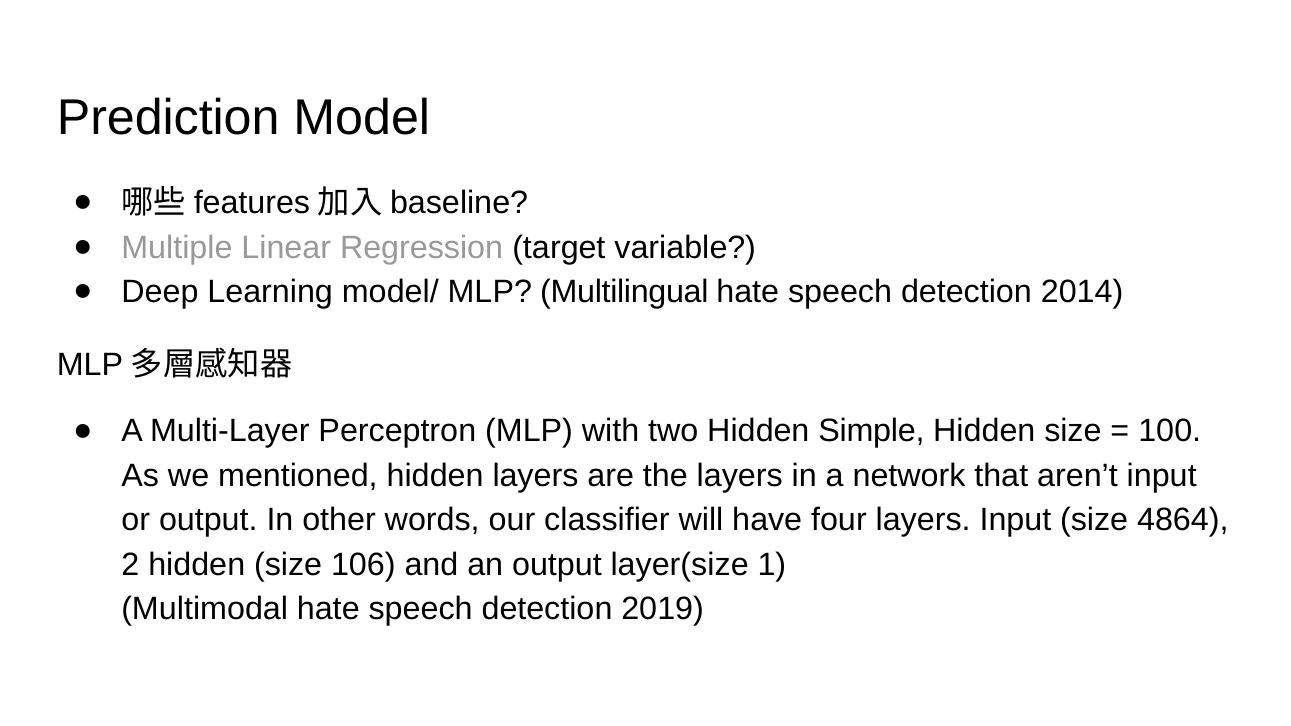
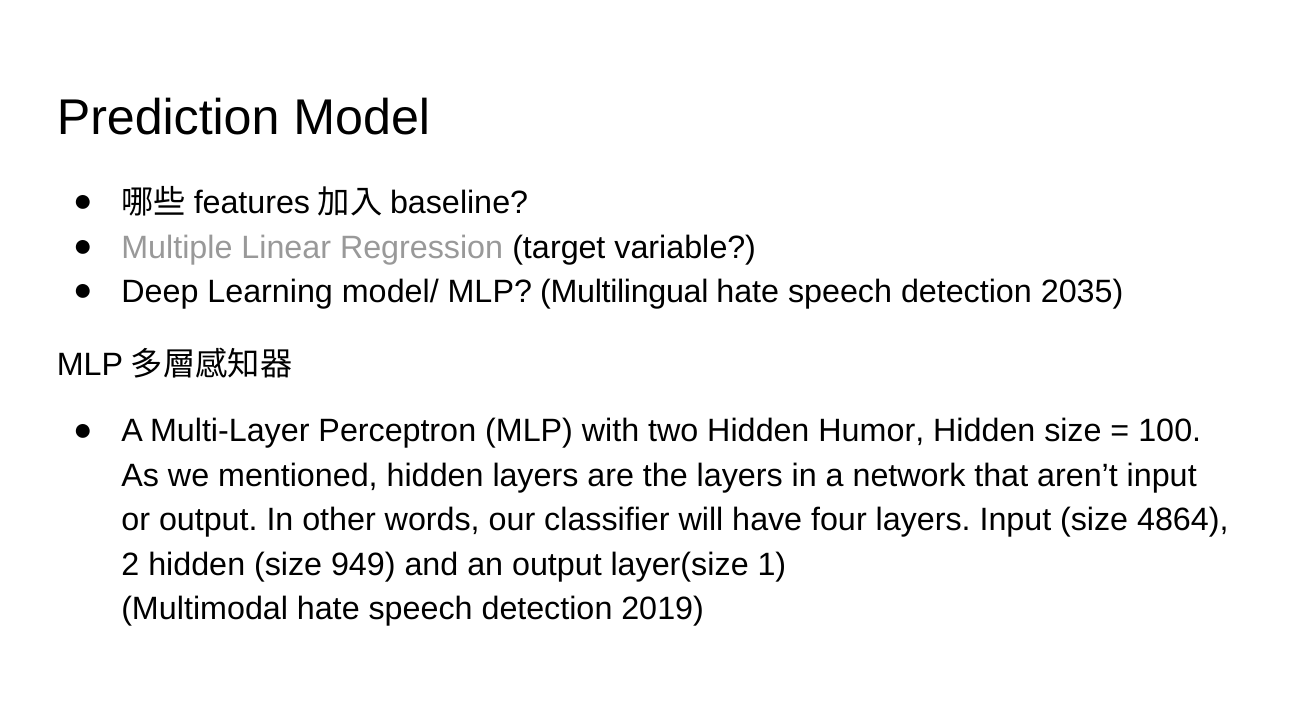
2014: 2014 -> 2035
Simple: Simple -> Humor
106: 106 -> 949
